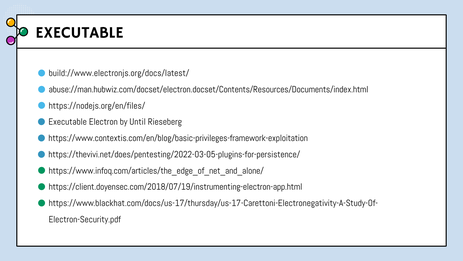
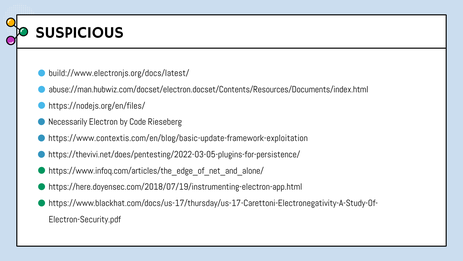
EXECUTABLE at (79, 32): EXECUTABLE -> SUSPICIOUS
Executable at (68, 122): Executable -> Necessarily
Until: Until -> Code
https://www.contextis.com/en/blog/basic-privileges-framework-exploitation: https://www.contextis.com/en/blog/basic-privileges-framework-exploitation -> https://www.contextis.com/en/blog/basic-update-framework-exploitation
https://client.doyensec.com/2018/07/19/instrumenting-electron-app.html: https://client.doyensec.com/2018/07/19/instrumenting-electron-app.html -> https://here.doyensec.com/2018/07/19/instrumenting-electron-app.html
